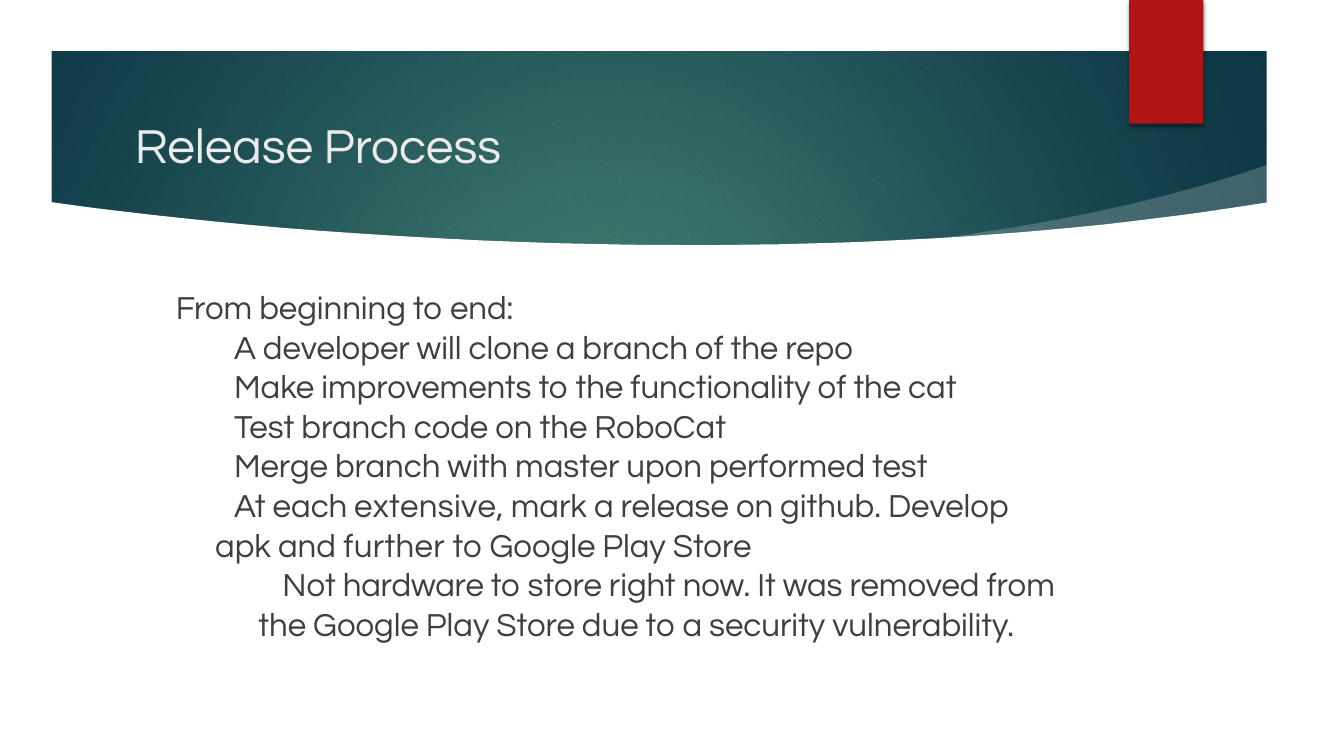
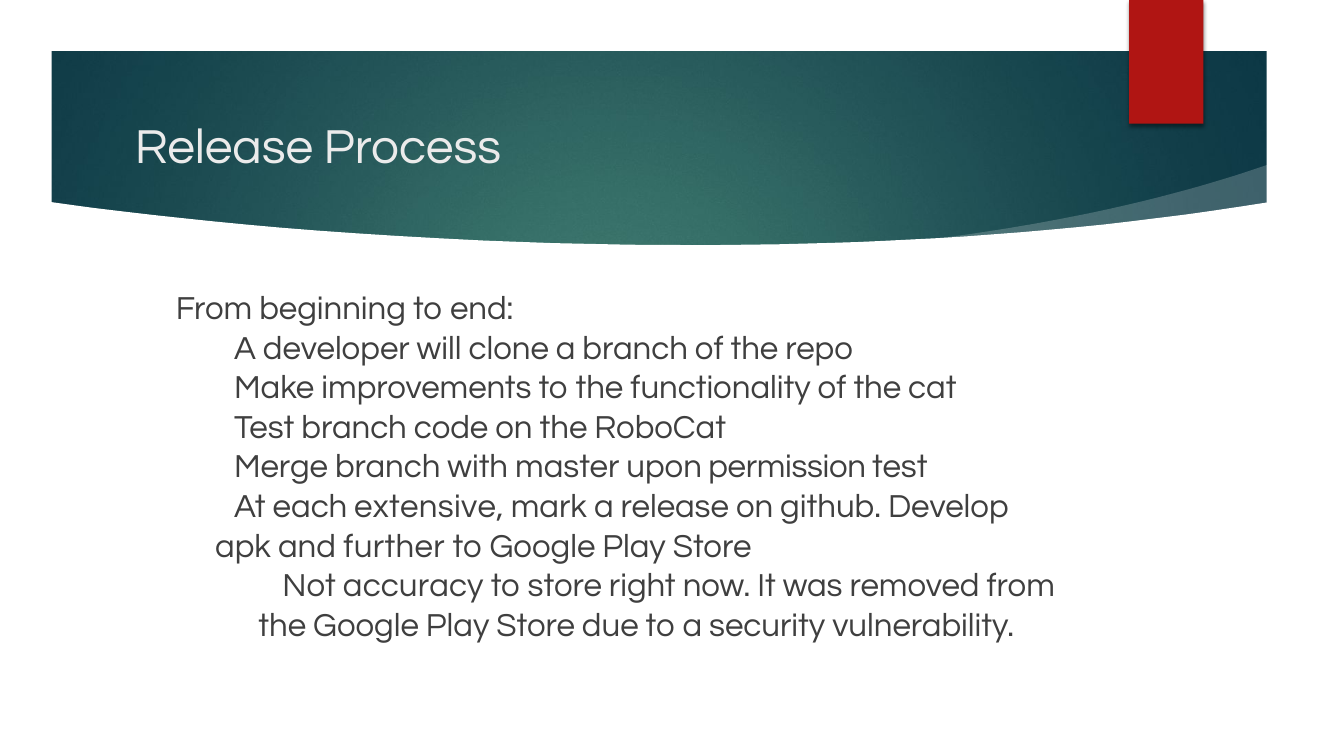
performed: performed -> permission
hardware: hardware -> accuracy
